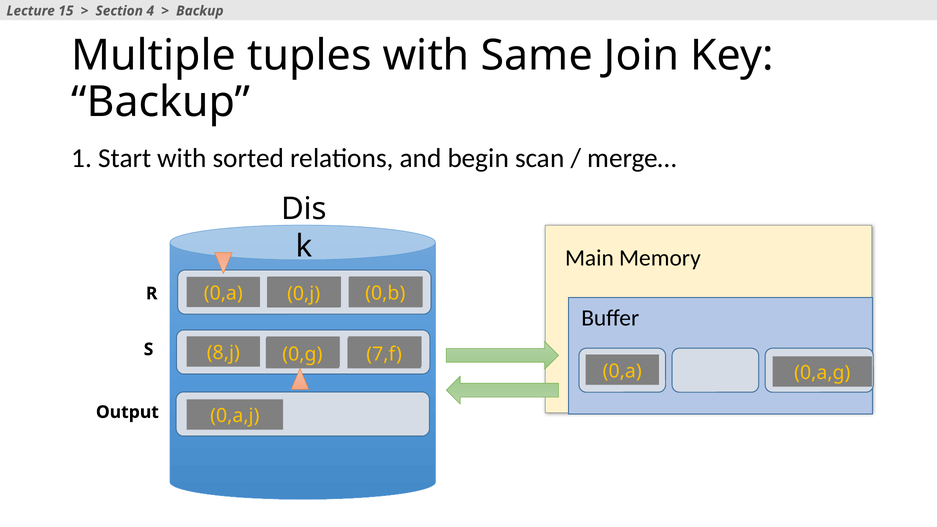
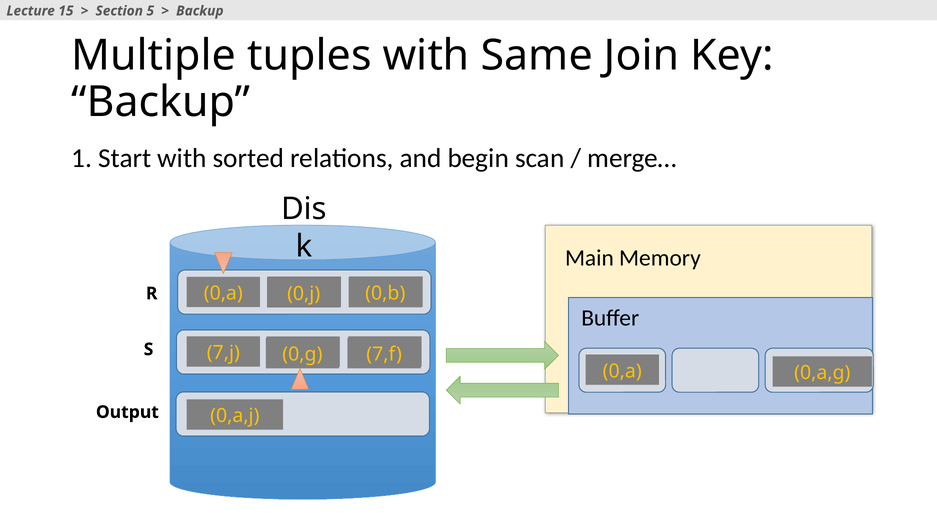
4: 4 -> 5
8,j: 8,j -> 7,j
